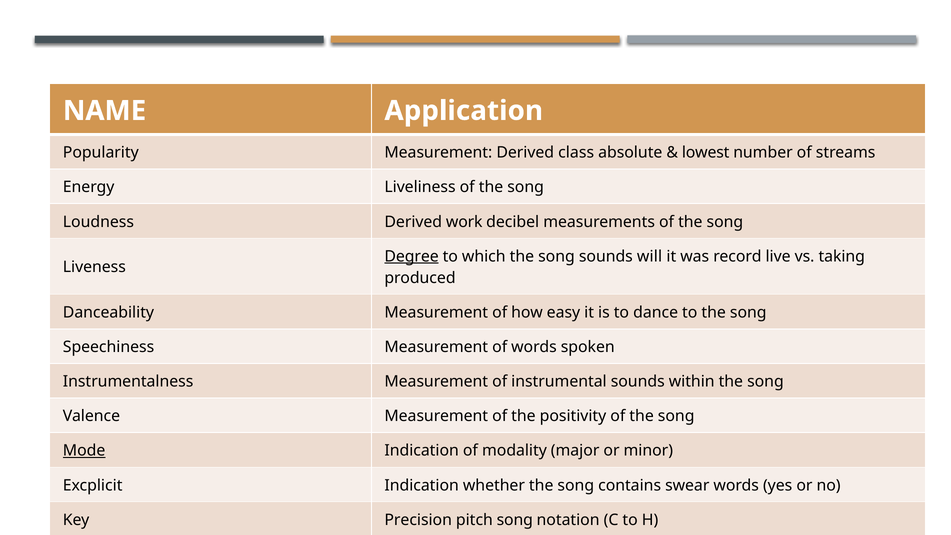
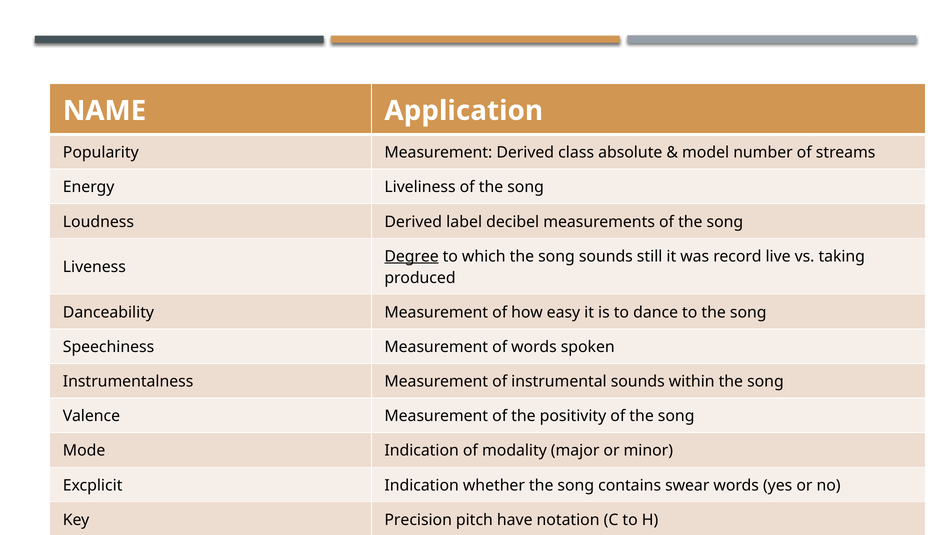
lowest: lowest -> model
work: work -> label
will: will -> still
Mode underline: present -> none
pitch song: song -> have
